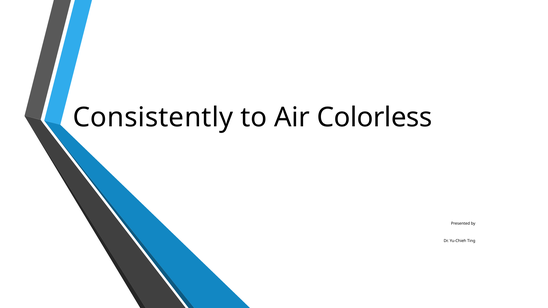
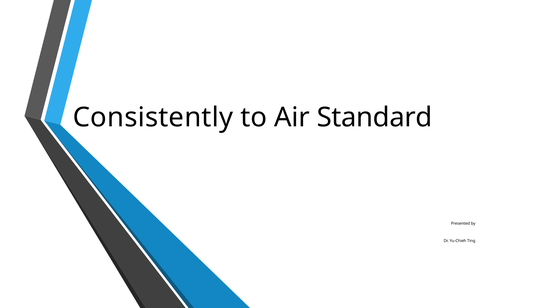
Colorless: Colorless -> Standard
